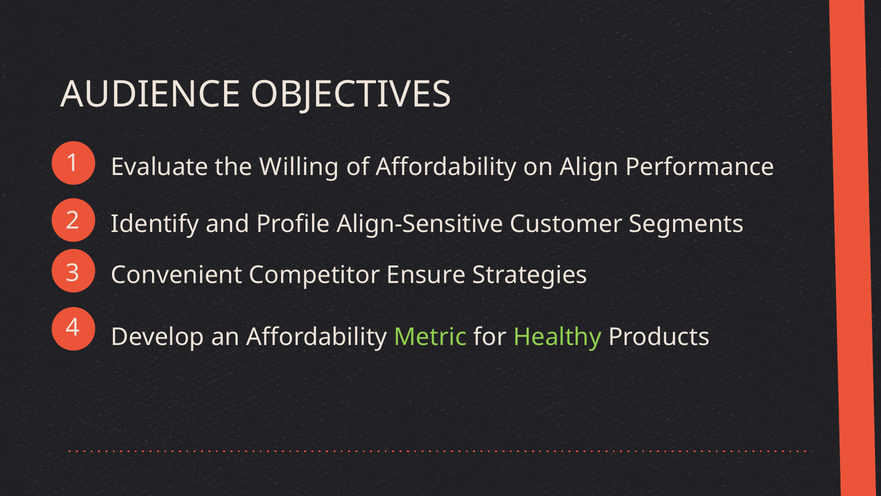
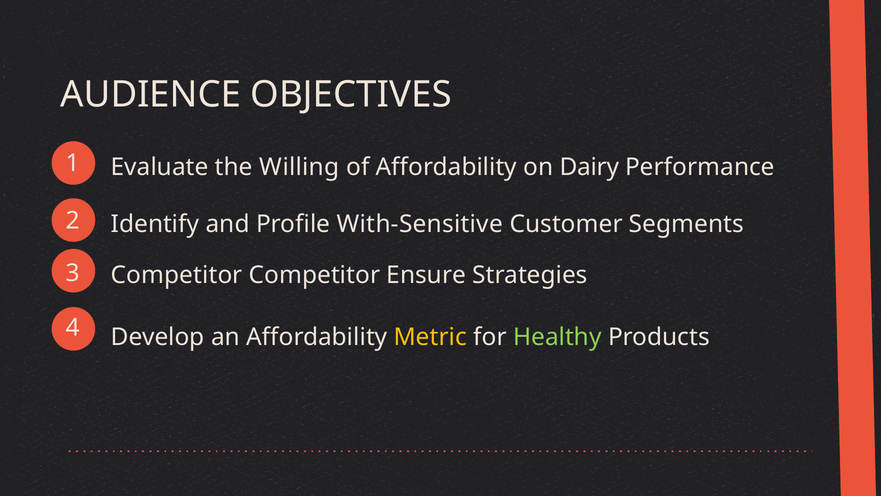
Align: Align -> Dairy
Align-Sensitive: Align-Sensitive -> With-Sensitive
Convenient at (177, 275): Convenient -> Competitor
Metric colour: light green -> yellow
